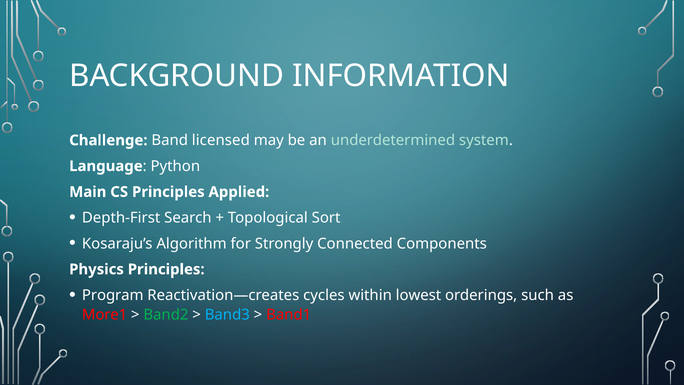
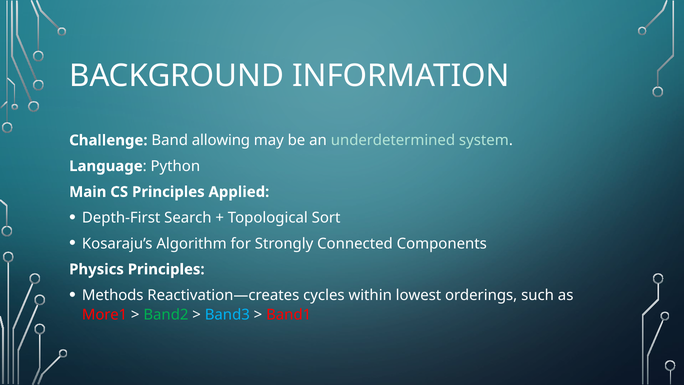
licensed: licensed -> allowing
Program: Program -> Methods
